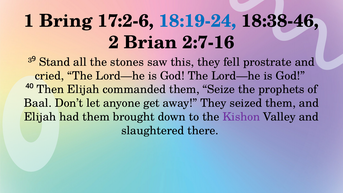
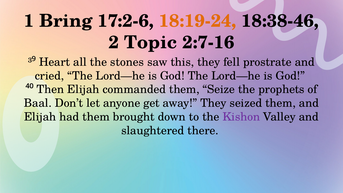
18:19-24 colour: blue -> orange
Brian: Brian -> Topic
Stand: Stand -> Heart
